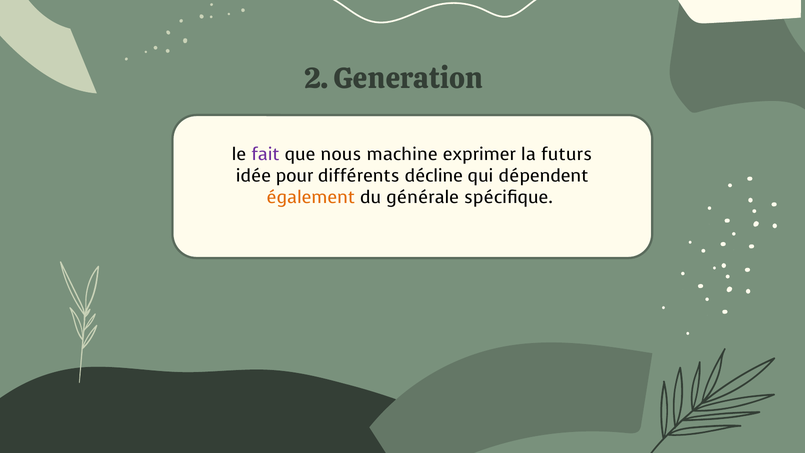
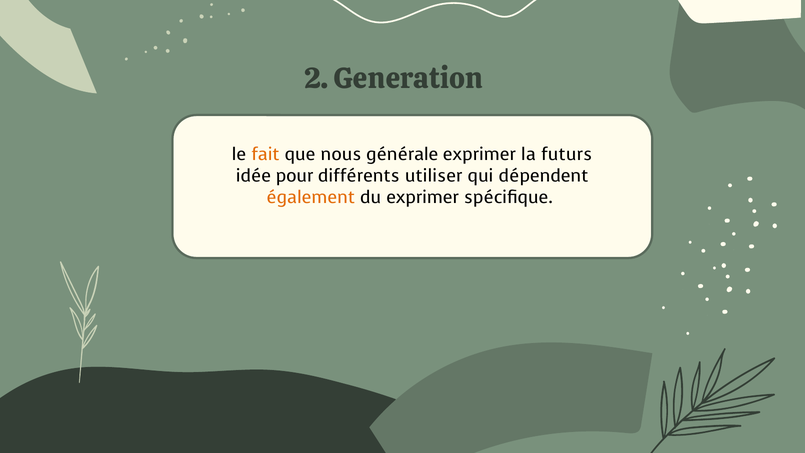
fait colour: purple -> orange
machine: machine -> générale
décline: décline -> utiliser
du générale: générale -> exprimer
